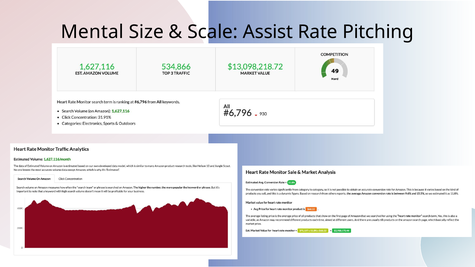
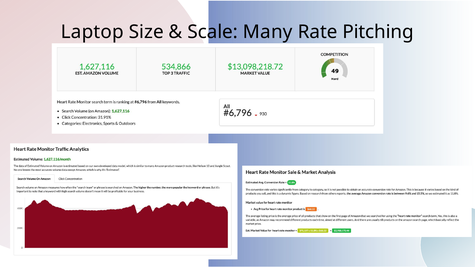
Mental: Mental -> Laptop
Assist: Assist -> Many
